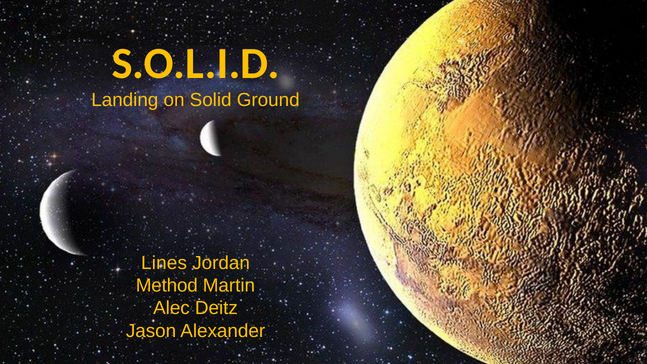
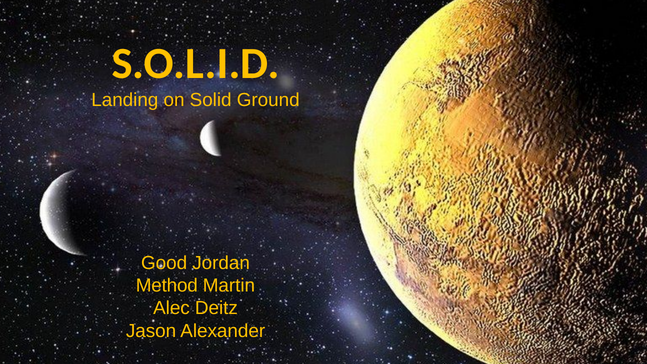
Lines: Lines -> Good
